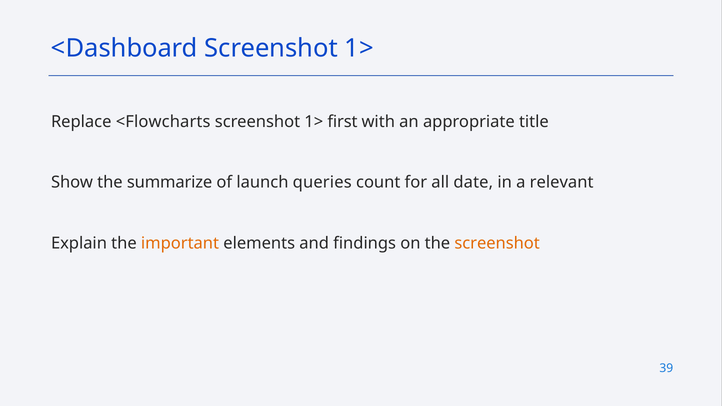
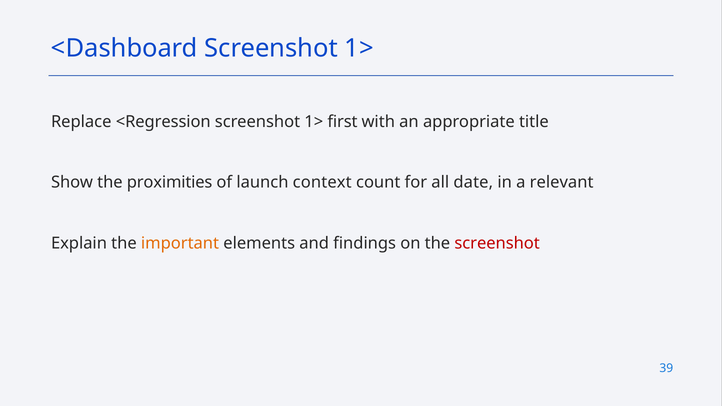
<Flowcharts: <Flowcharts -> <Regression
summarize: summarize -> proximities
queries: queries -> context
screenshot at (497, 243) colour: orange -> red
